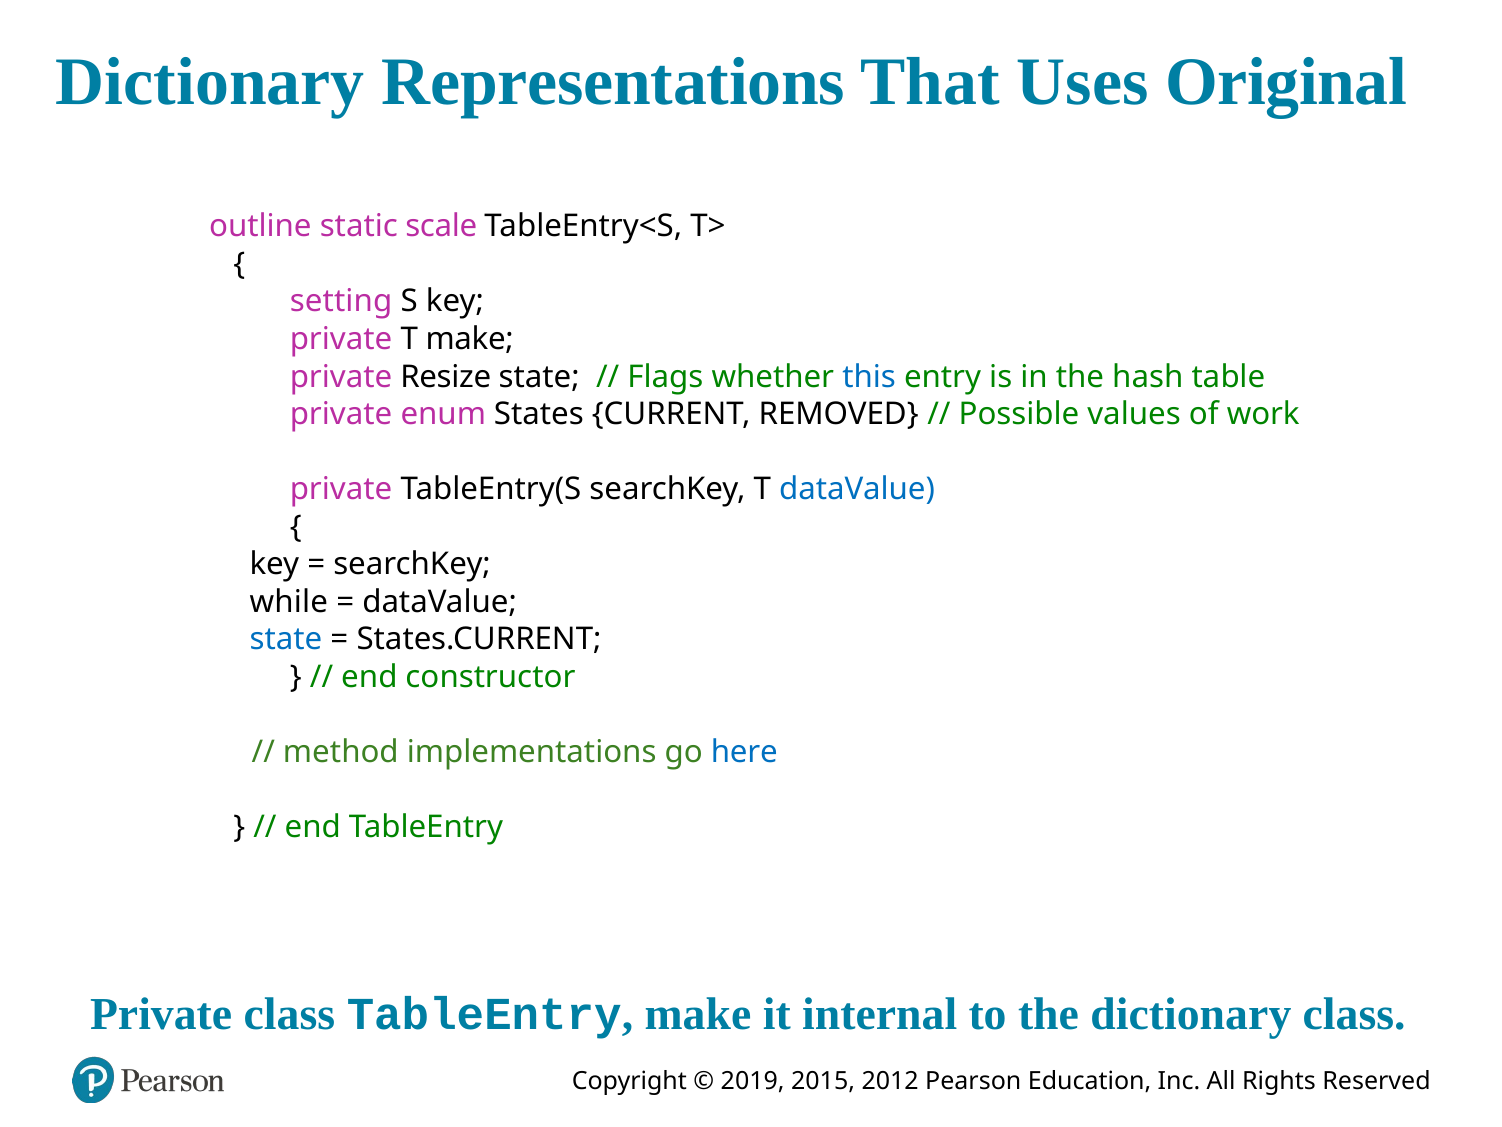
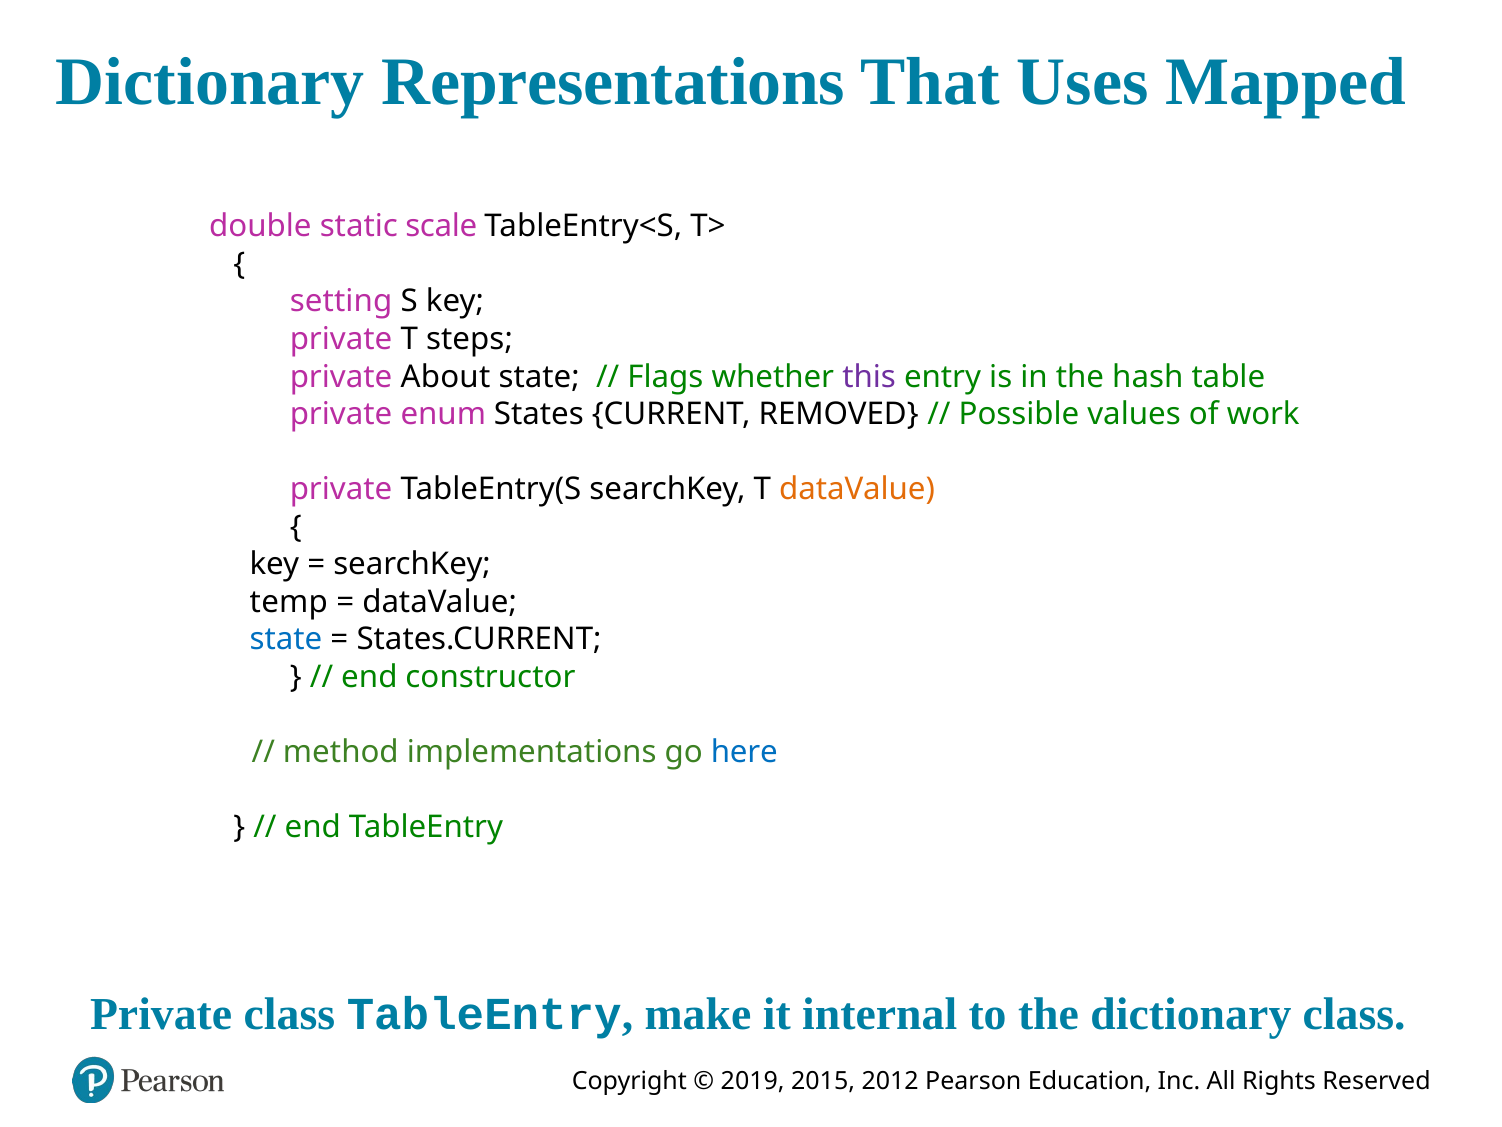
Original: Original -> Mapped
outline: outline -> double
T make: make -> steps
Resize: Resize -> About
this colour: blue -> purple
dataValue at (857, 489) colour: blue -> orange
while: while -> temp
